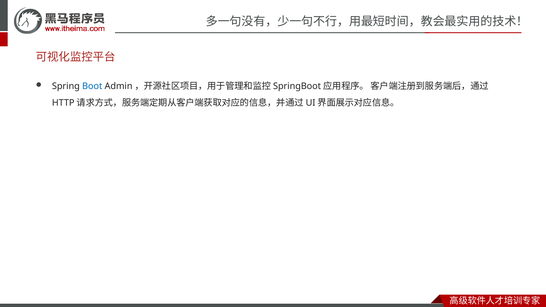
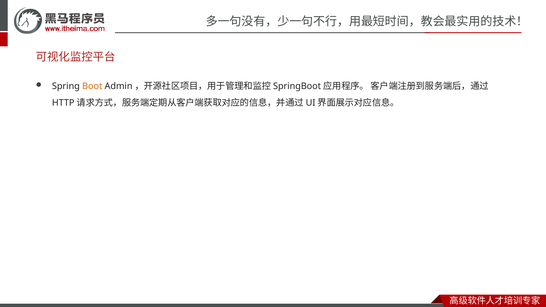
Boot colour: blue -> orange
